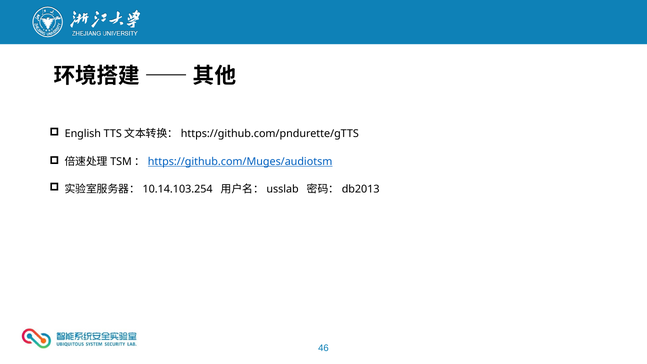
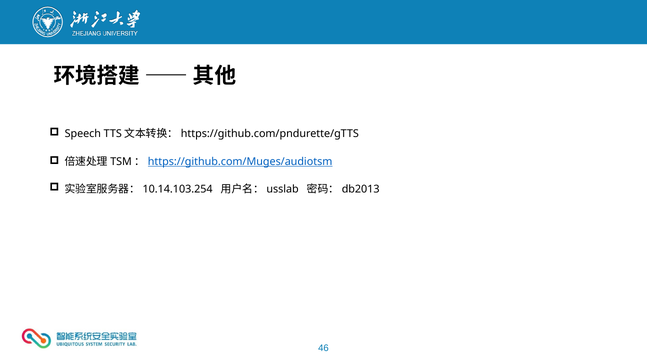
English: English -> Speech
